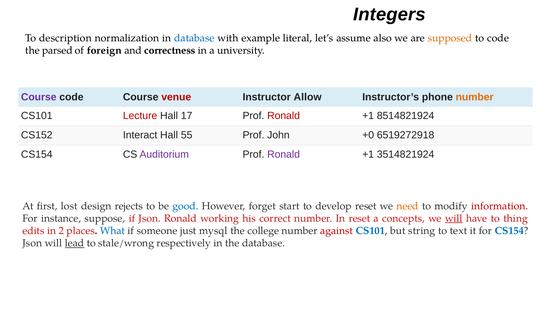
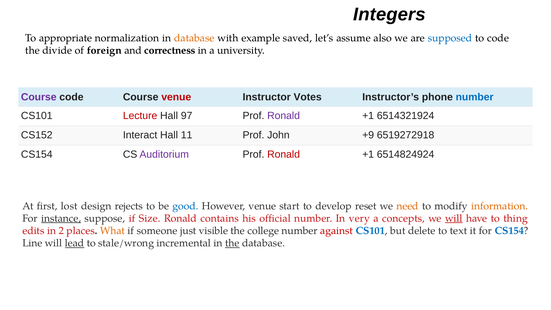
description: description -> appropriate
database at (194, 38) colour: blue -> orange
literal: literal -> saved
supposed colour: orange -> blue
parsed: parsed -> divide
Allow: Allow -> Votes
number at (475, 97) colour: orange -> blue
17: 17 -> 97
Ronald at (284, 116) colour: red -> purple
8514821924: 8514821924 -> 6514321924
55: 55 -> 11
+0: +0 -> +9
Ronald at (284, 154) colour: purple -> red
3514821924: 3514821924 -> 6514824924
However forget: forget -> venue
information colour: red -> orange
instance underline: none -> present
if Json: Json -> Size
working: working -> contains
correct: correct -> official
In reset: reset -> very
What colour: blue -> orange
mysql: mysql -> visible
string: string -> delete
Json at (32, 243): Json -> Line
respectively: respectively -> incremental
the at (232, 243) underline: none -> present
